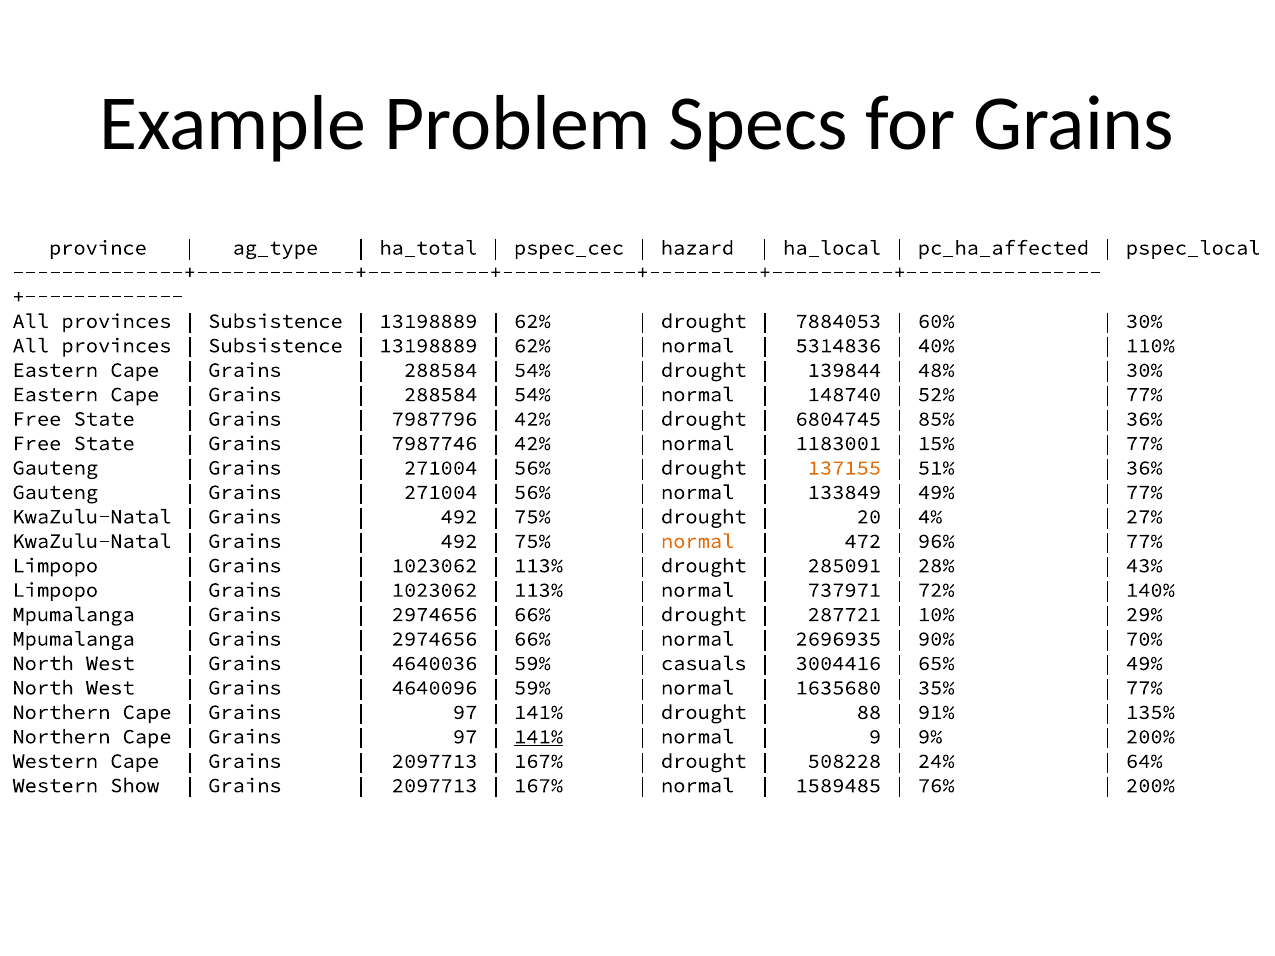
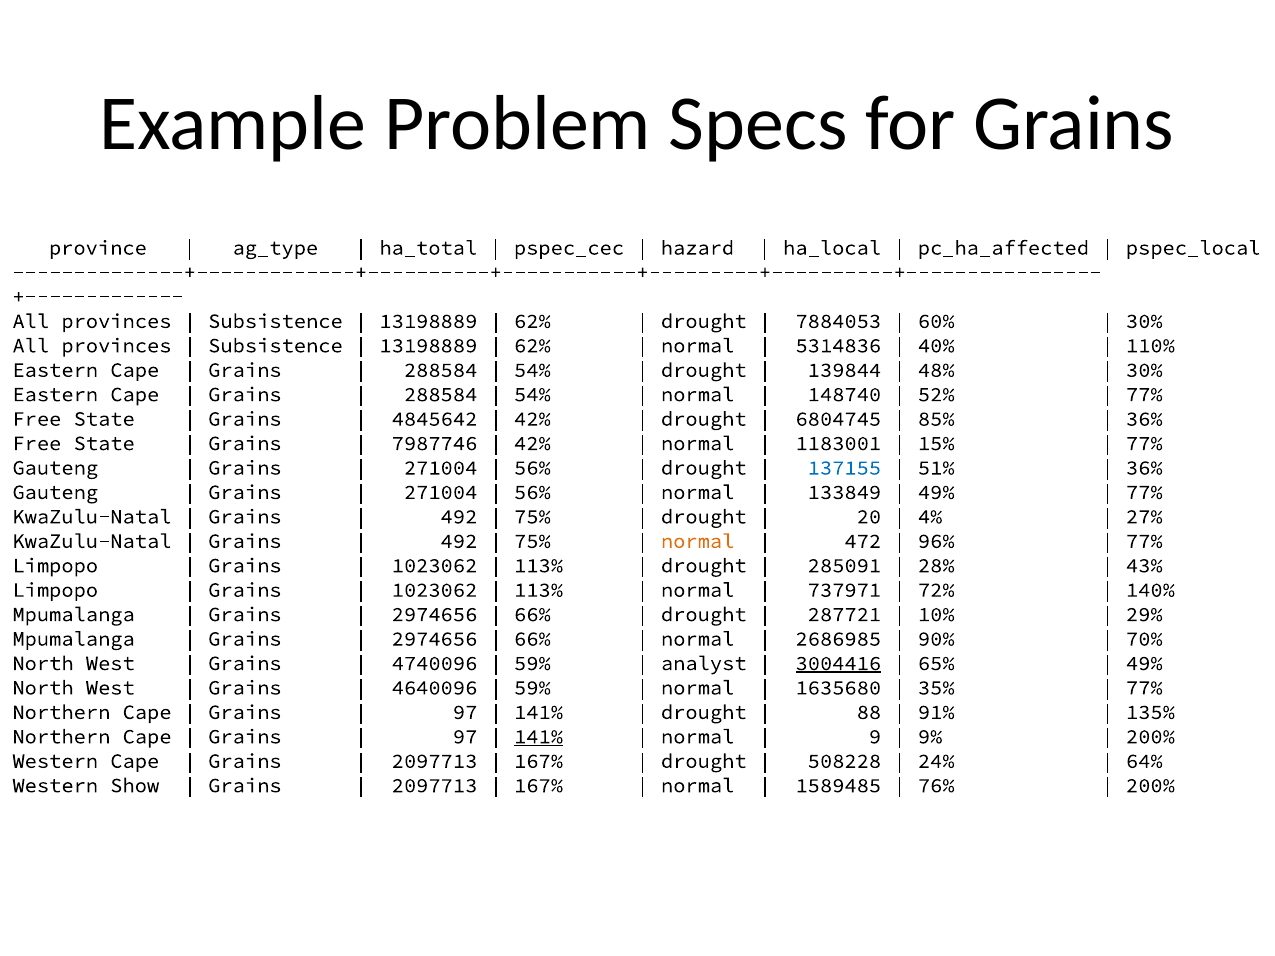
7987796: 7987796 -> 4845642
137155 colour: orange -> blue
2696935: 2696935 -> 2686985
4640036: 4640036 -> 4740096
casuals: casuals -> analyst
3004416 underline: none -> present
